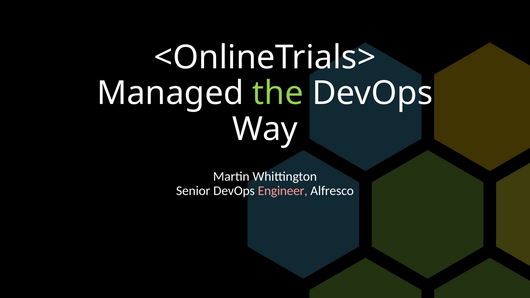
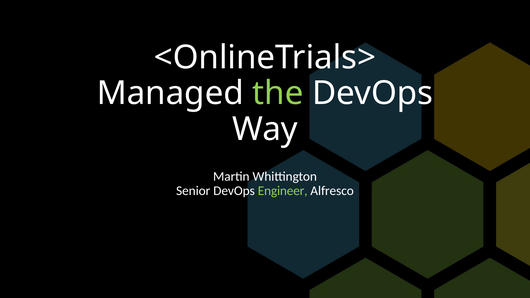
Engineer colour: pink -> light green
